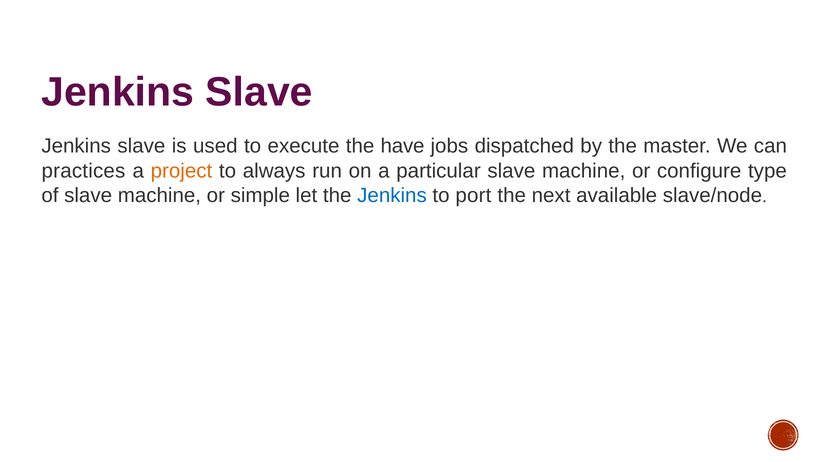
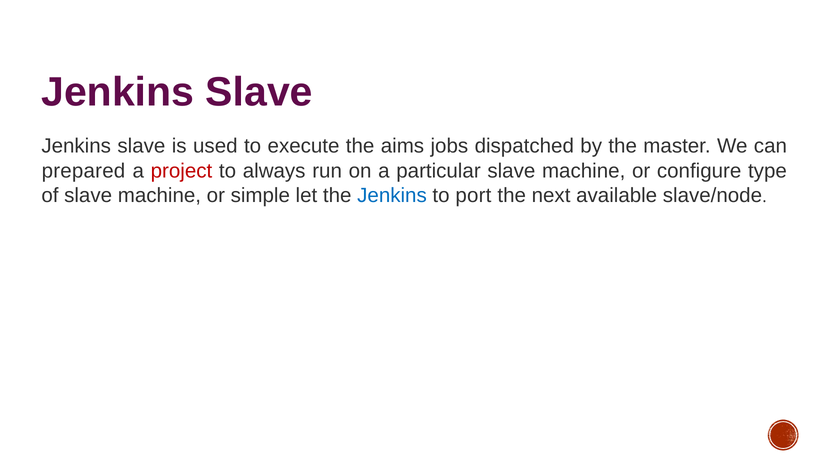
have: have -> aims
practices: practices -> prepared
project colour: orange -> red
